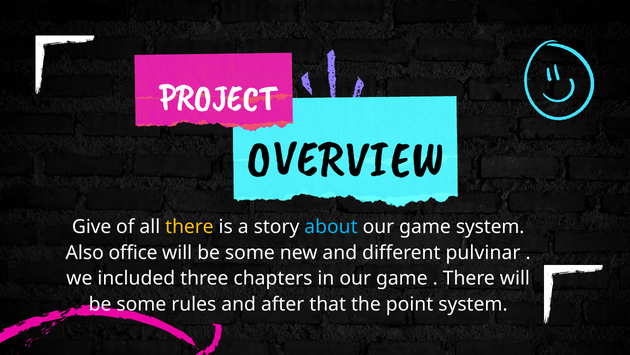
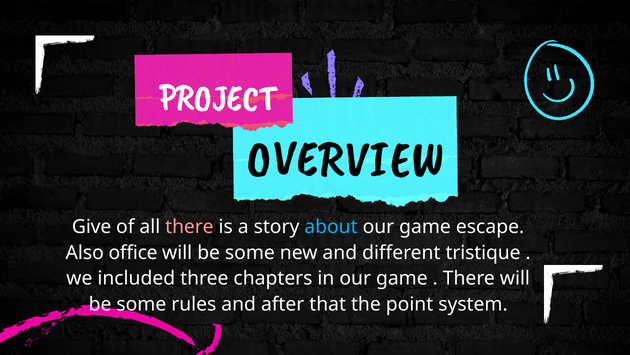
there at (189, 227) colour: yellow -> pink
game system: system -> escape
pulvinar: pulvinar -> tristique
